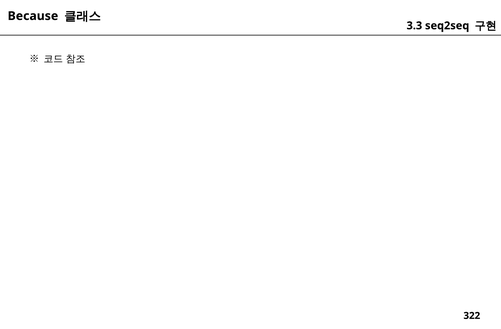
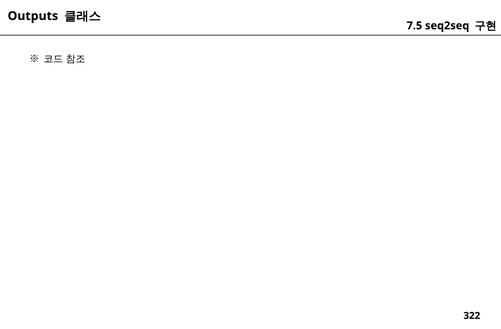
Because: Because -> Outputs
3.3: 3.3 -> 7.5
